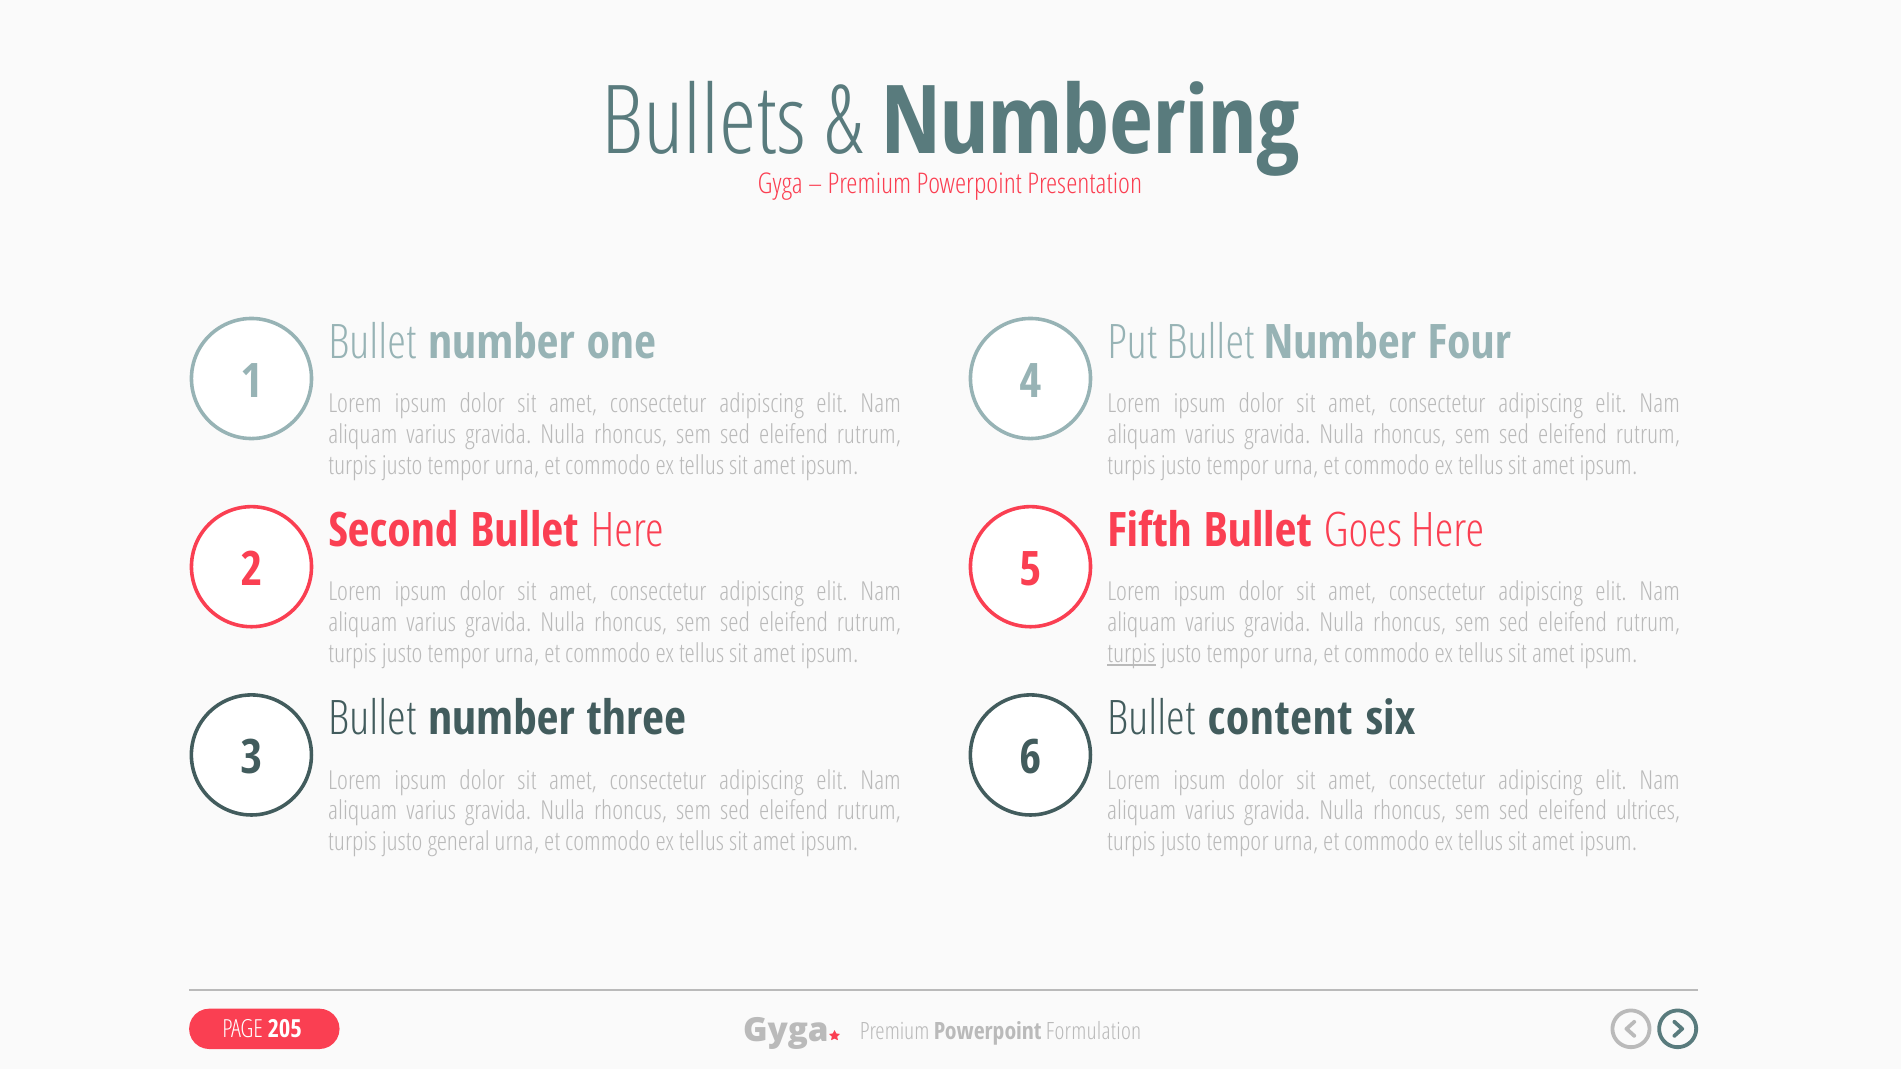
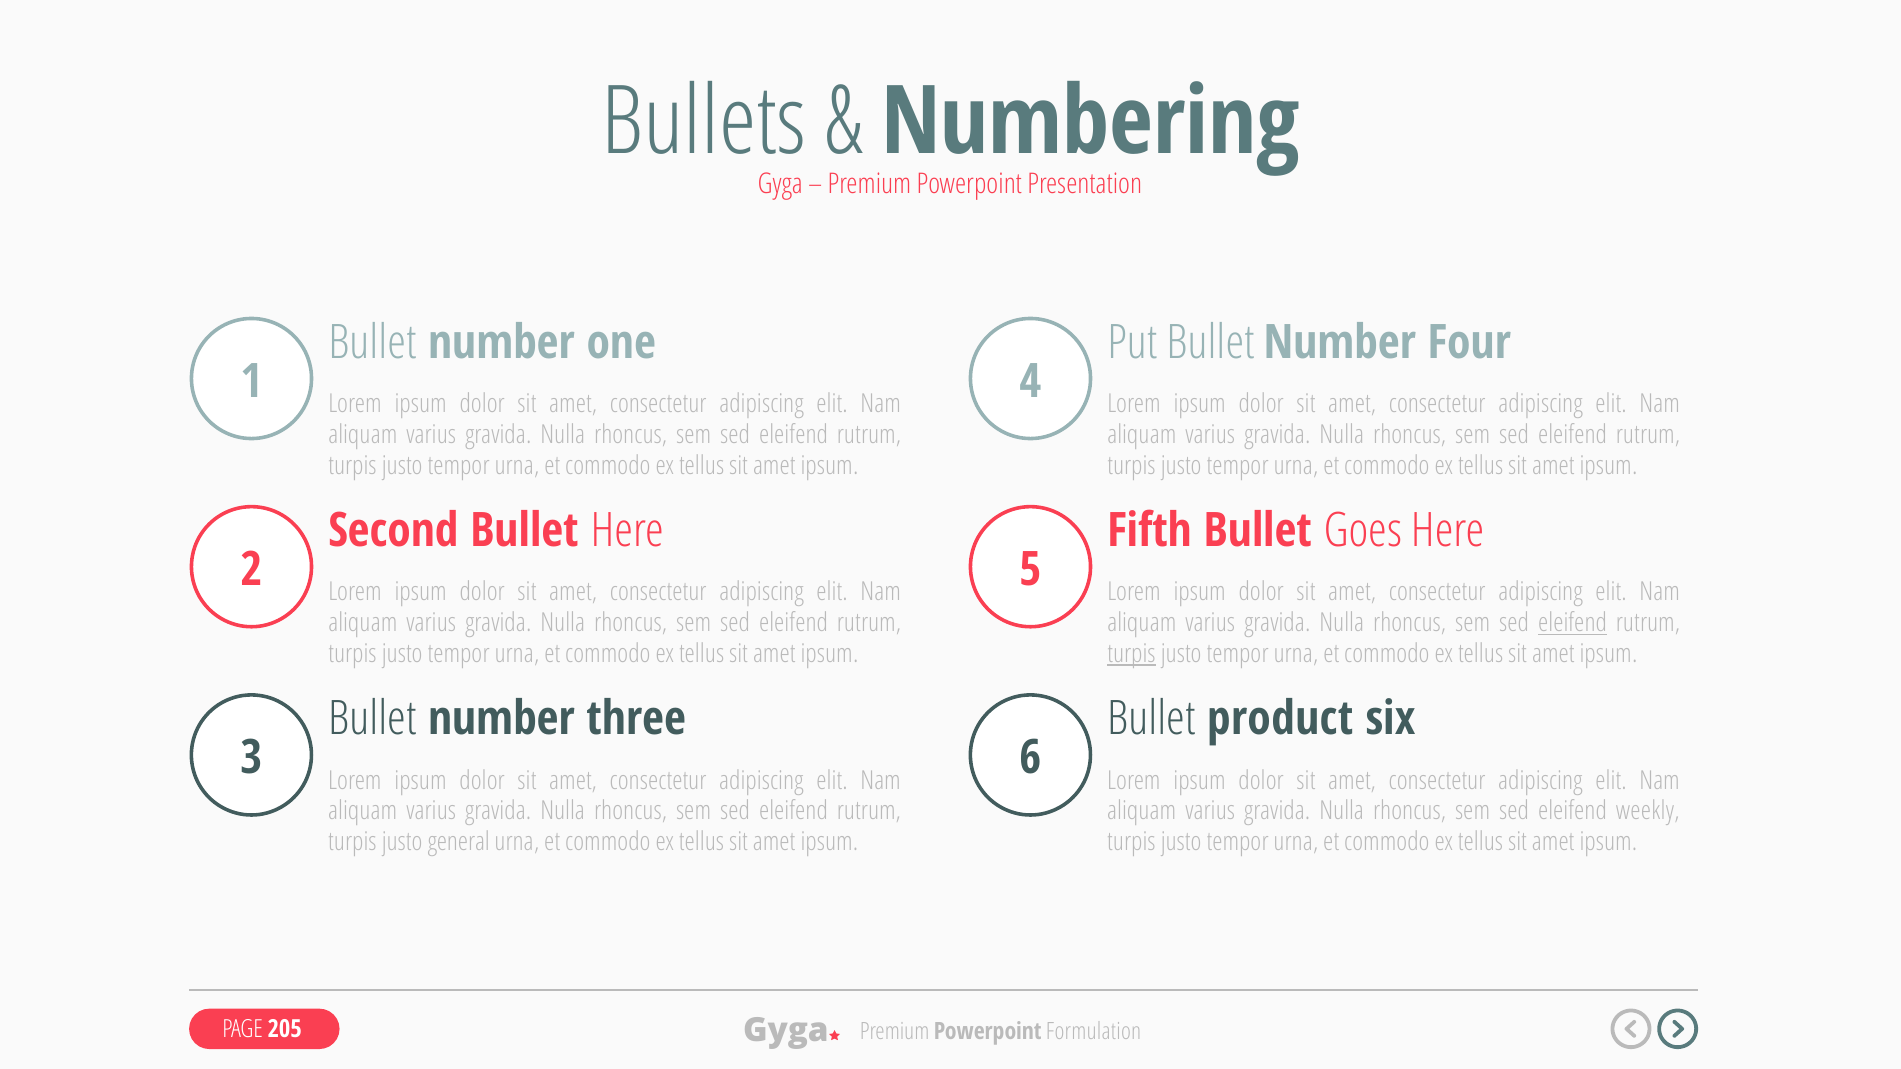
eleifend at (1573, 623) underline: none -> present
content: content -> product
ultrices: ultrices -> weekly
